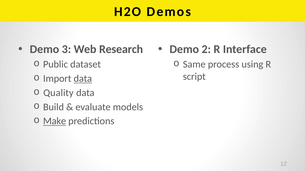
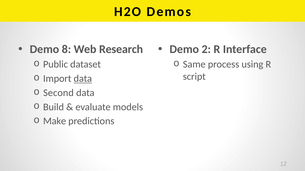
3: 3 -> 8
Quality: Quality -> Second
Make underline: present -> none
